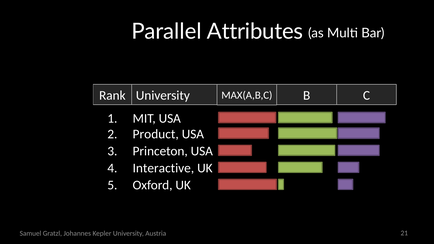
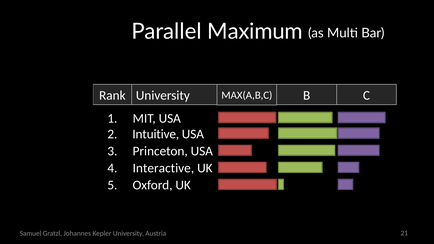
Attributes: Attributes -> Maximum
Product: Product -> Intuitive
